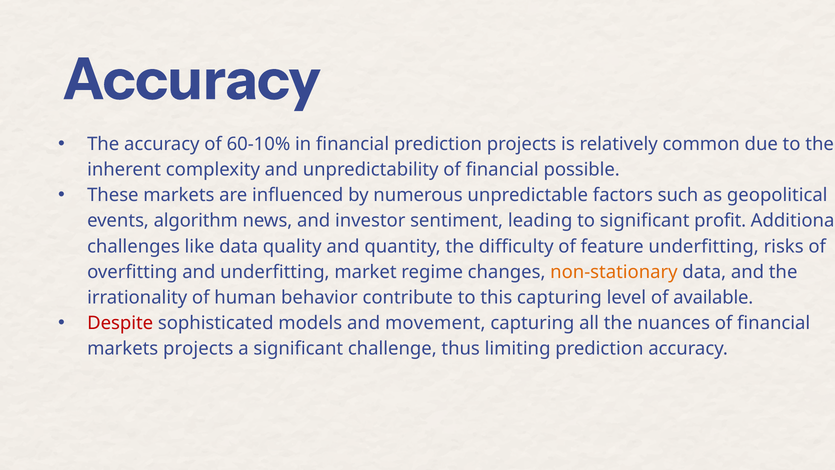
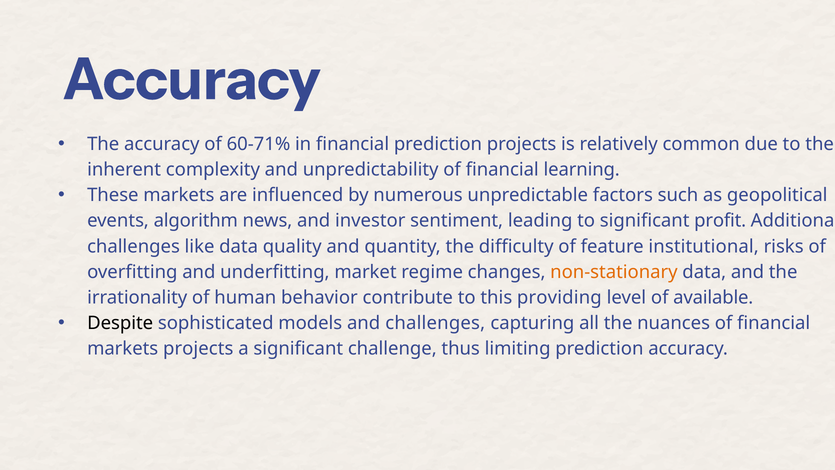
60-10%: 60-10% -> 60-71%
possible: possible -> learning
feature underfitting: underfitting -> institutional
this capturing: capturing -> providing
Despite colour: red -> black
and movement: movement -> challenges
